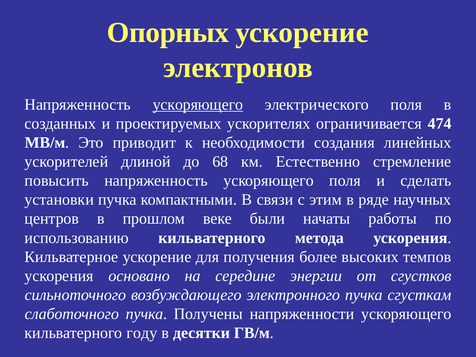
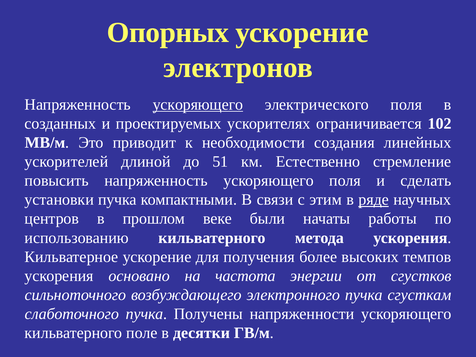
474: 474 -> 102
68: 68 -> 51
ряде underline: none -> present
середине: середине -> частота
году: году -> поле
